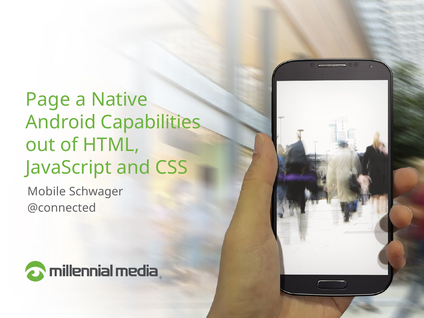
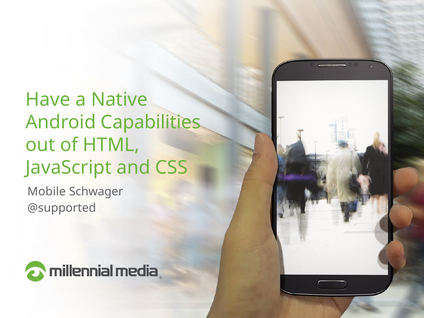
Page: Page -> Have
@connected: @connected -> @supported
